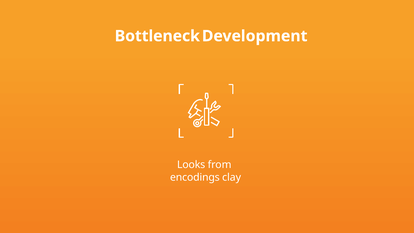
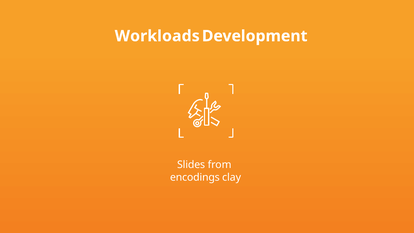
Bottleneck: Bottleneck -> Workloads
Looks: Looks -> Slides
